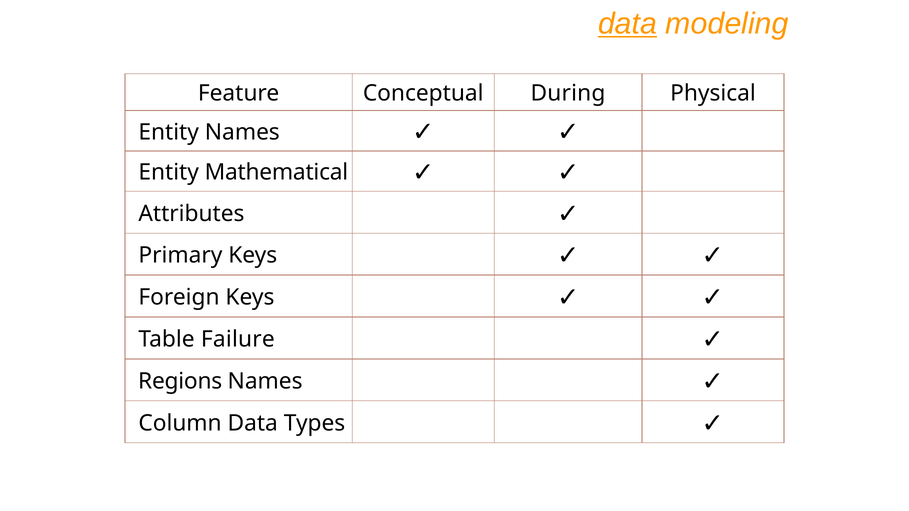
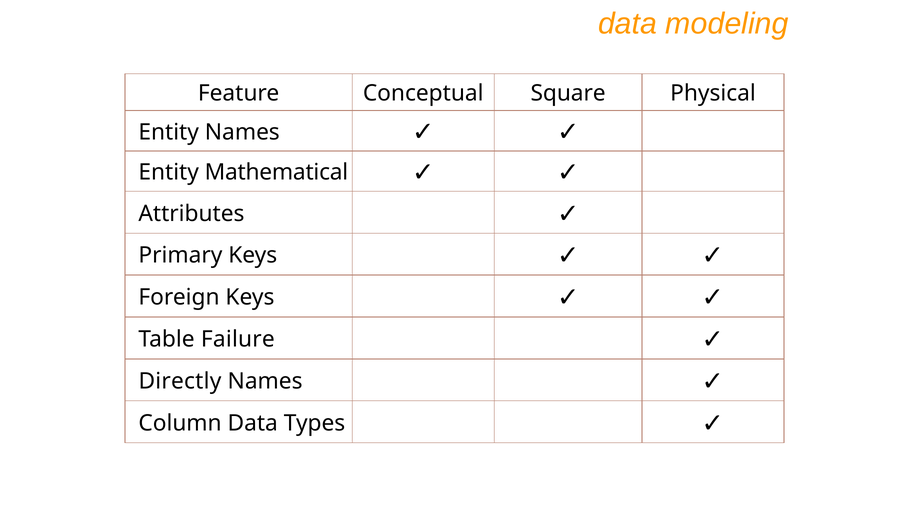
data at (628, 24) underline: present -> none
During: During -> Square
Regions: Regions -> Directly
